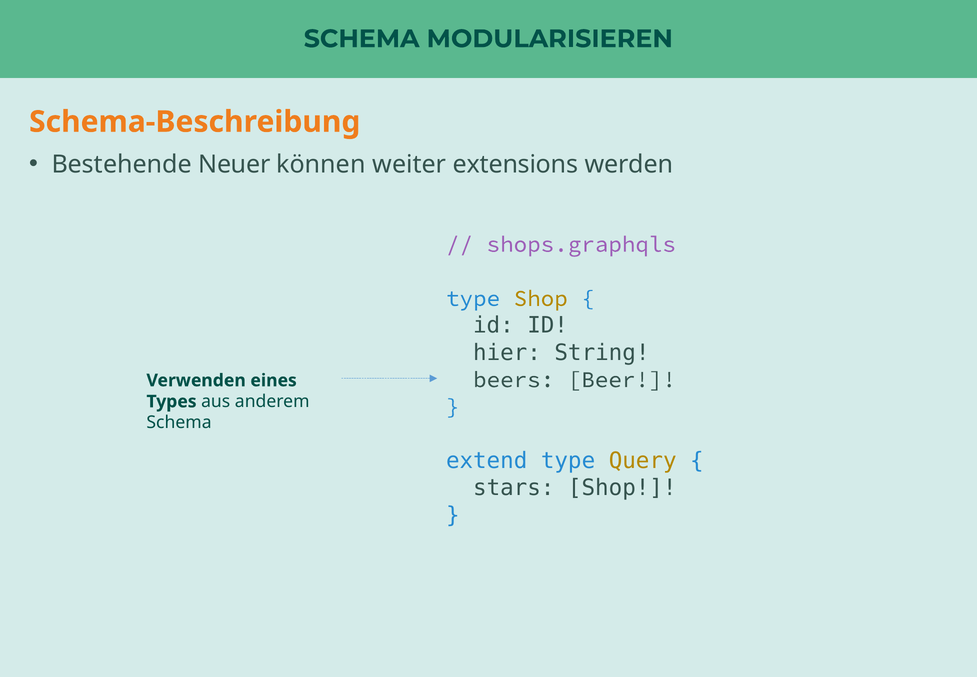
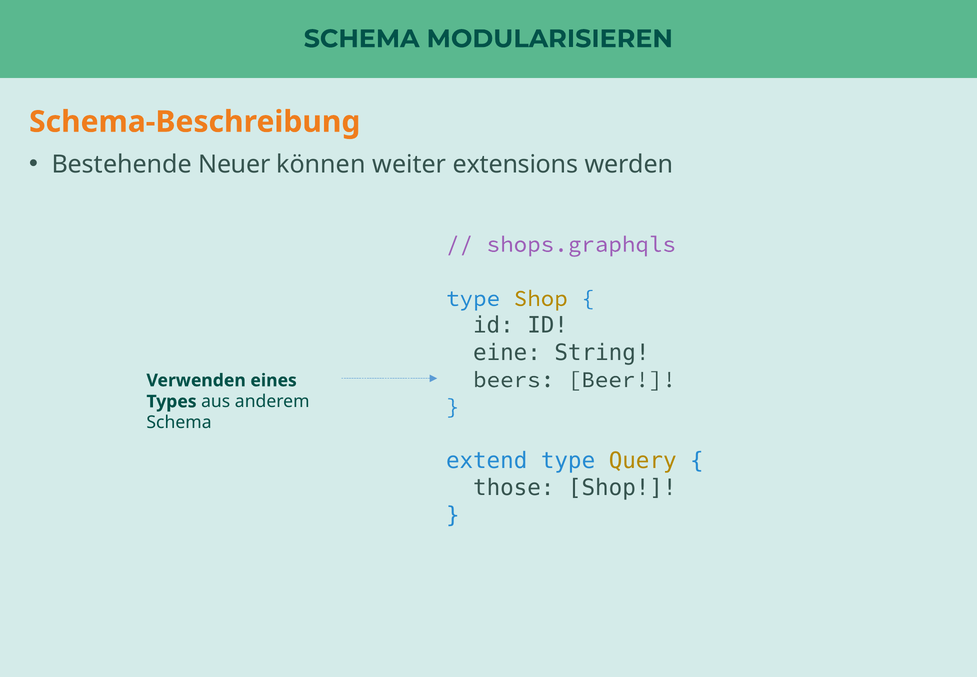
hier: hier -> eine
stars: stars -> those
